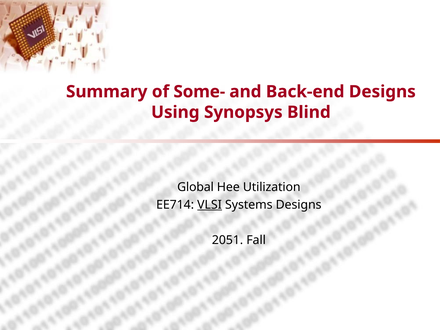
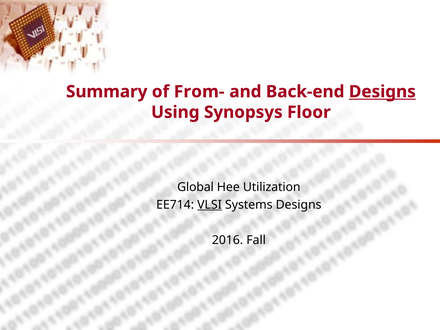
Some-: Some- -> From-
Designs at (382, 92) underline: none -> present
Blind: Blind -> Floor
2051: 2051 -> 2016
